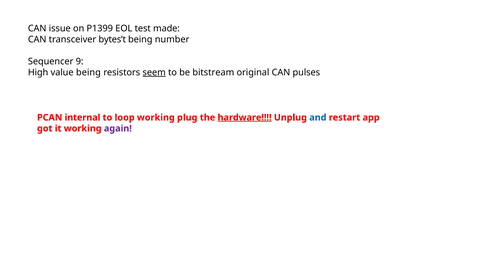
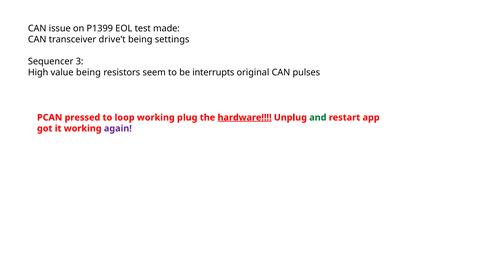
bytes’t: bytes’t -> drive’t
number: number -> settings
9: 9 -> 3
seem underline: present -> none
bitstream: bitstream -> interrupts
internal: internal -> pressed
and colour: blue -> green
